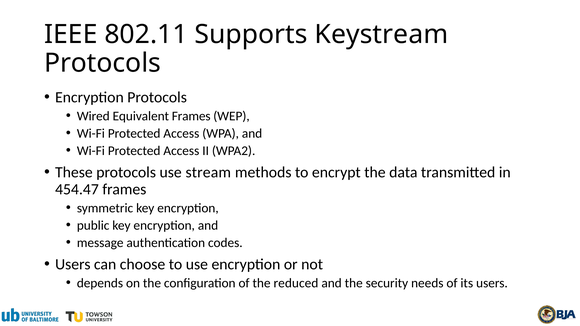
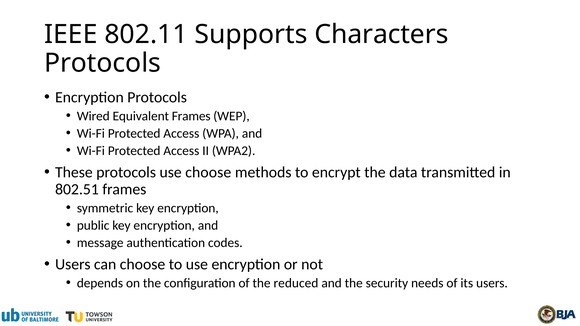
Keystream: Keystream -> Characters
use stream: stream -> choose
454.47: 454.47 -> 802.51
